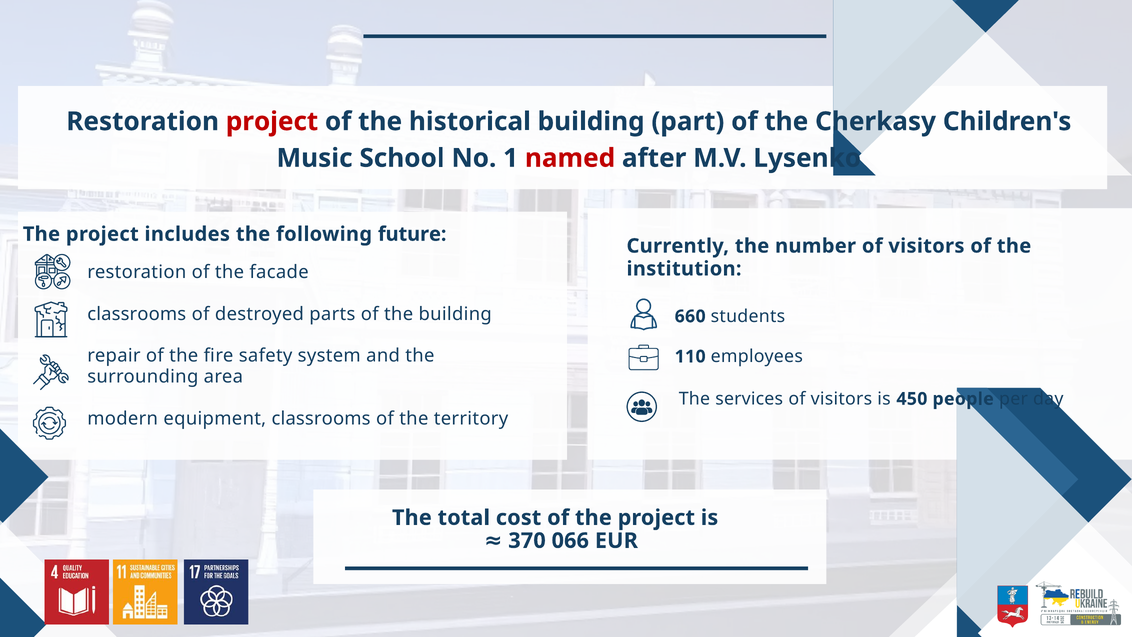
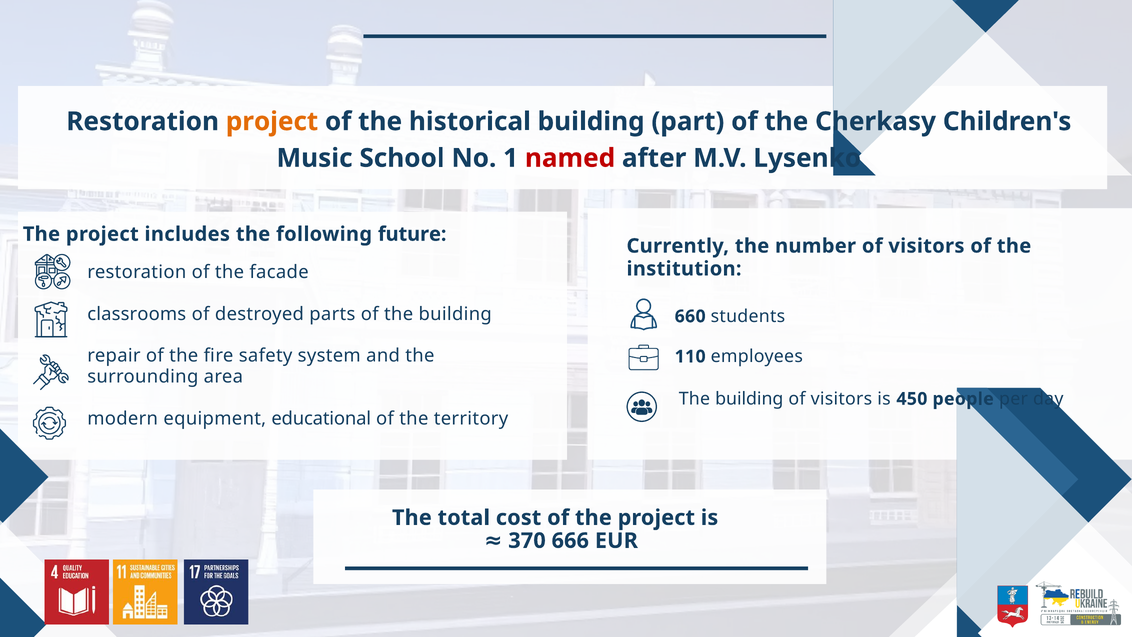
project at (272, 121) colour: red -> orange
services at (749, 399): services -> building
equipment classrooms: classrooms -> educational
066: 066 -> 666
